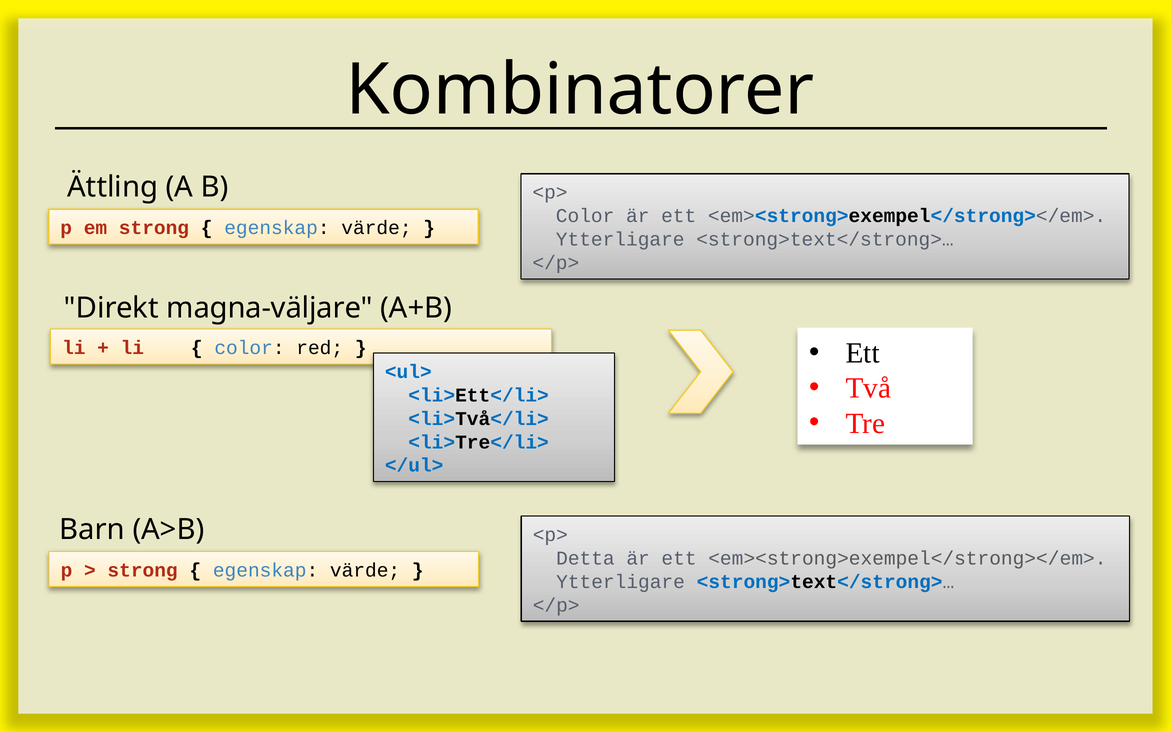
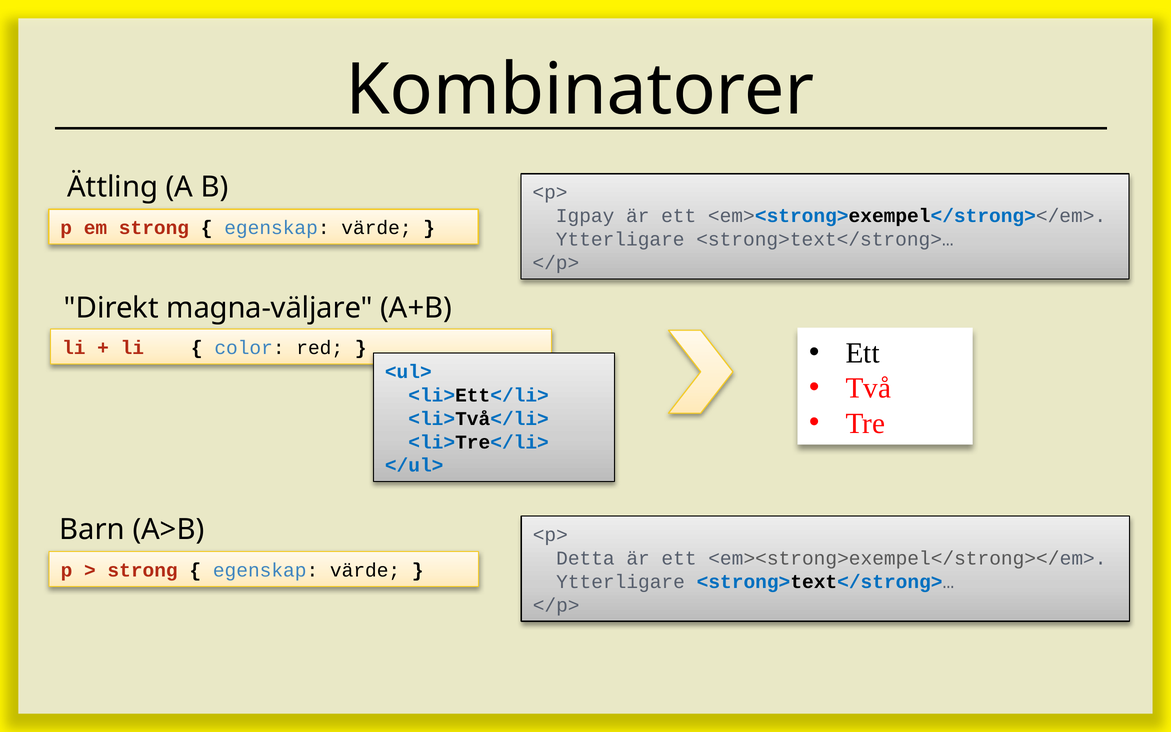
Color at (585, 216): Color -> Igpay
